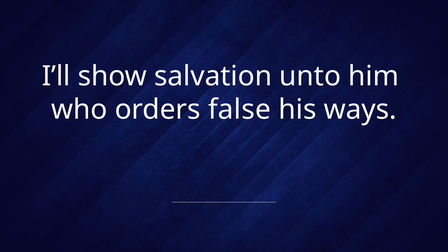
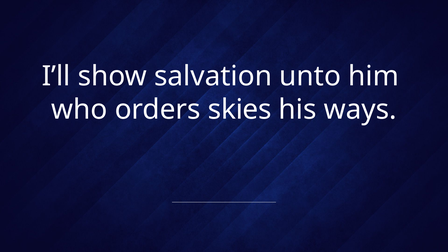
false: false -> skies
